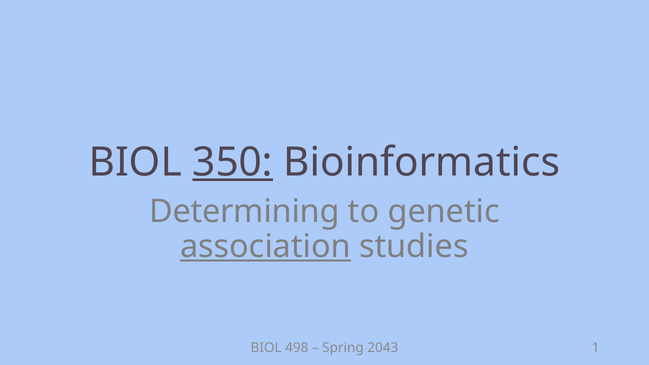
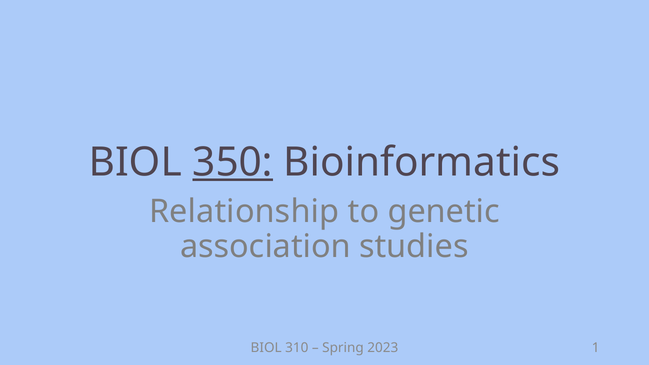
Determining: Determining -> Relationship
association underline: present -> none
498: 498 -> 310
2043: 2043 -> 2023
